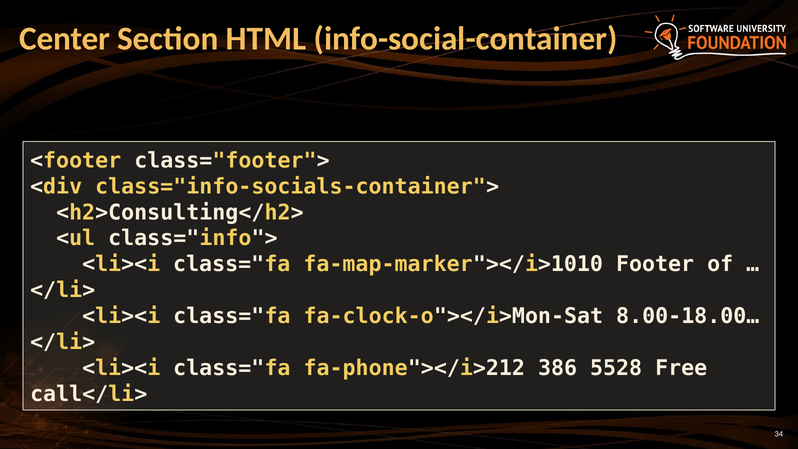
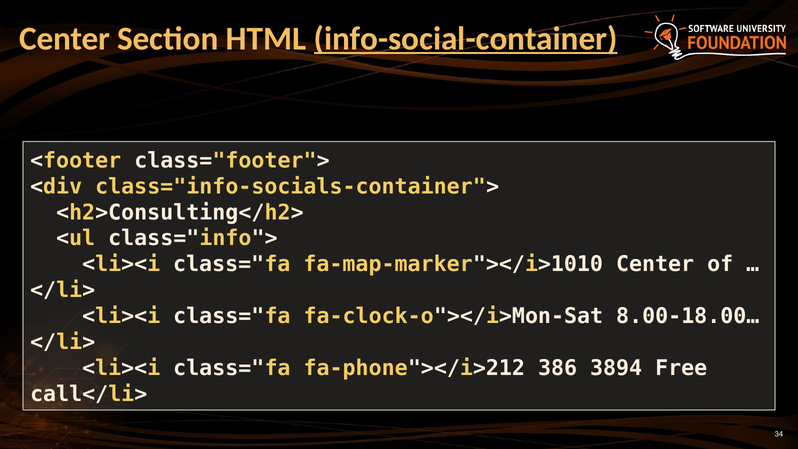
info-social-container underline: none -> present
fa-map-marker"></i>1010 Footer: Footer -> Center
5528: 5528 -> 3894
